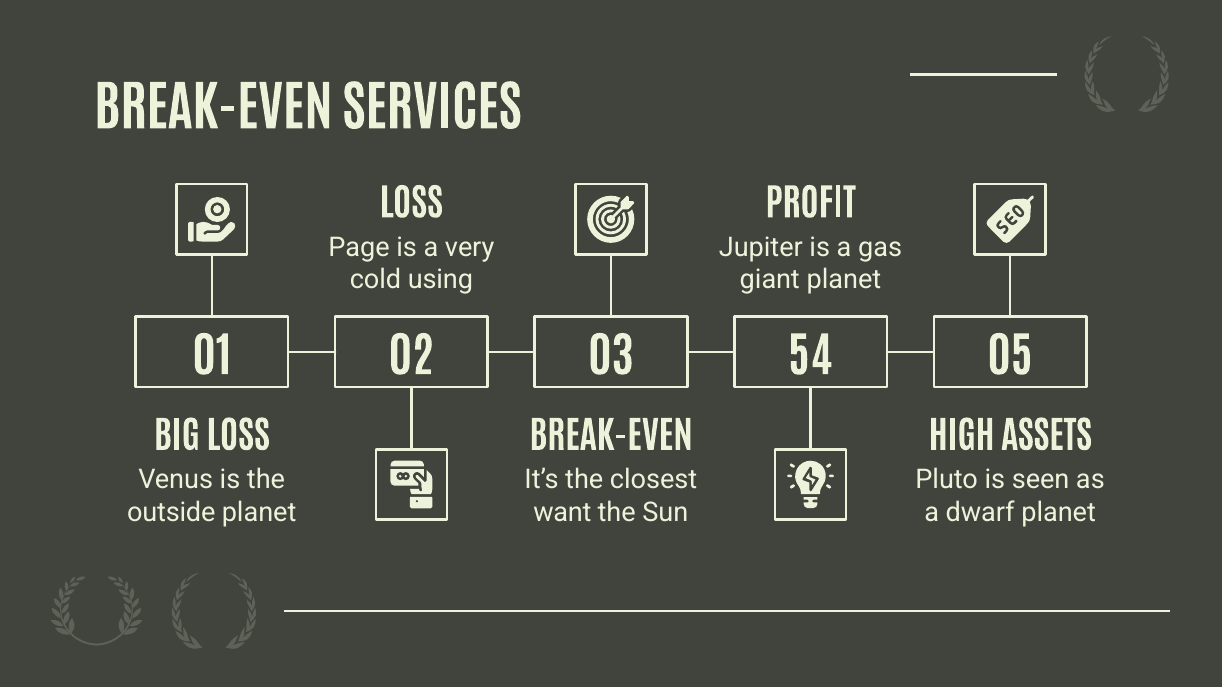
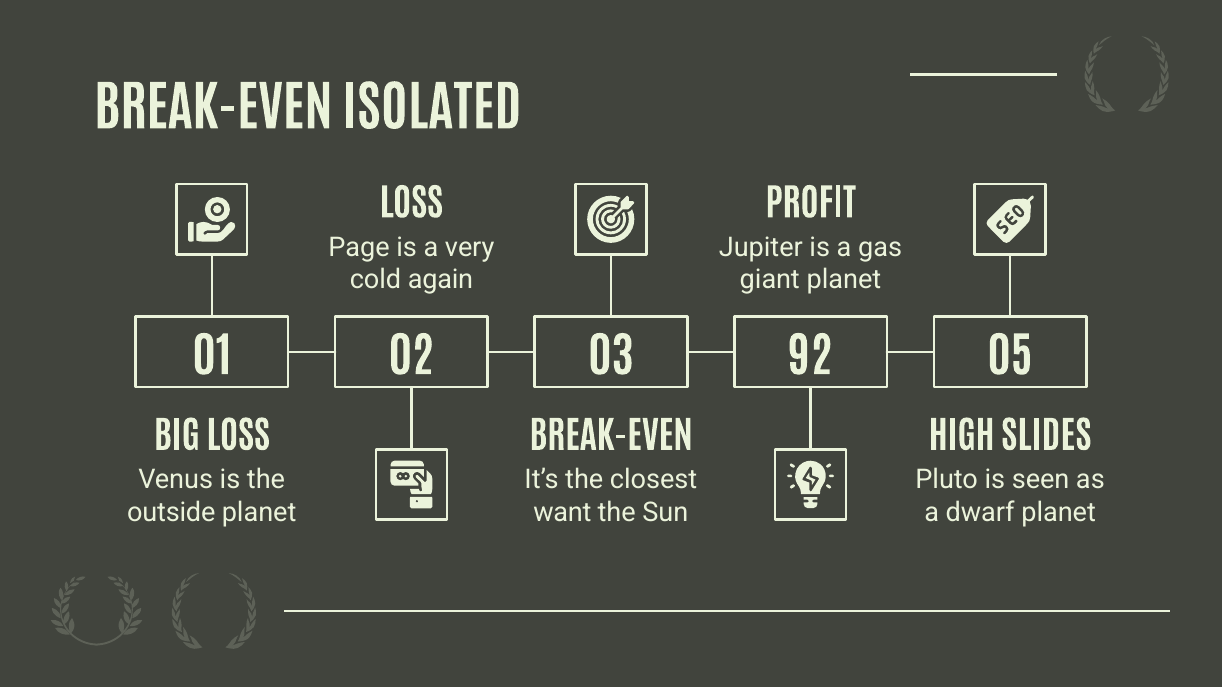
SERVICES: SERVICES -> ISOLATED
using: using -> again
54: 54 -> 92
ASSETS: ASSETS -> SLIDES
